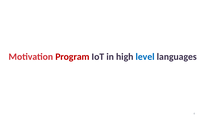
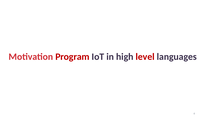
level colour: blue -> red
